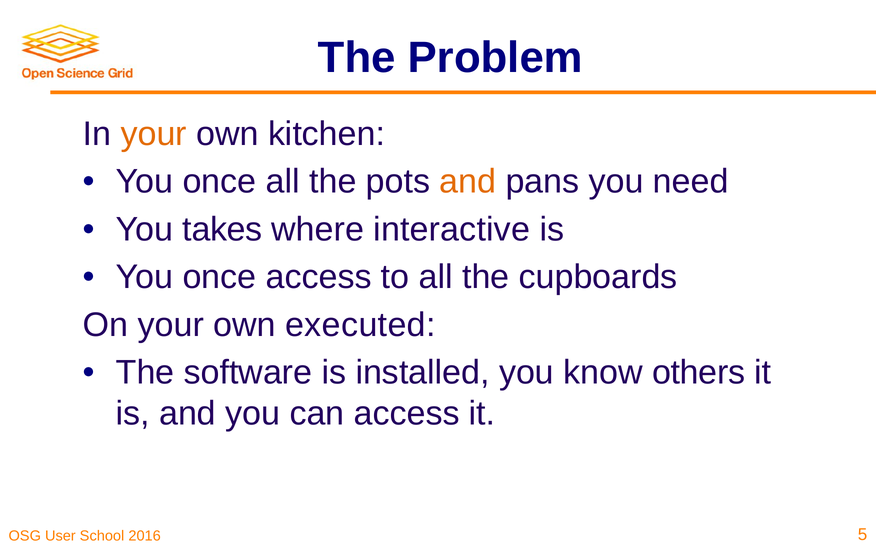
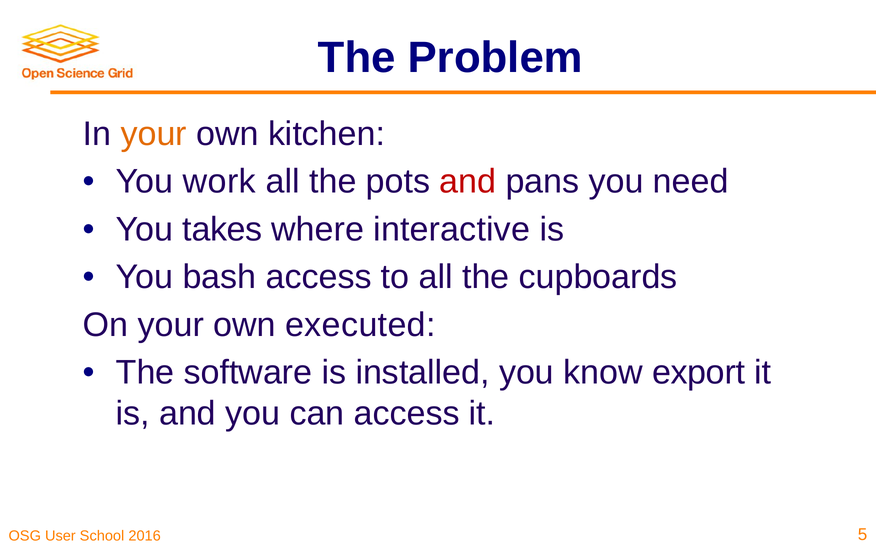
once at (219, 181): once -> work
and at (468, 181) colour: orange -> red
once at (219, 277): once -> bash
others: others -> export
